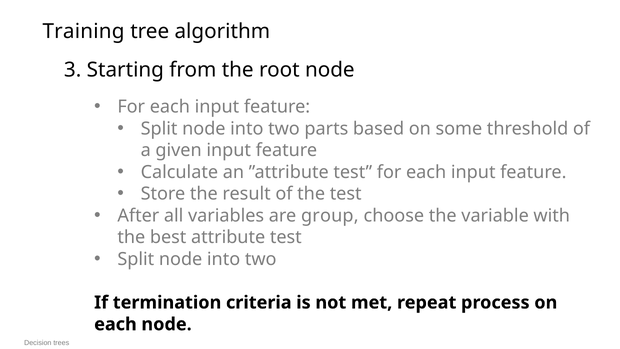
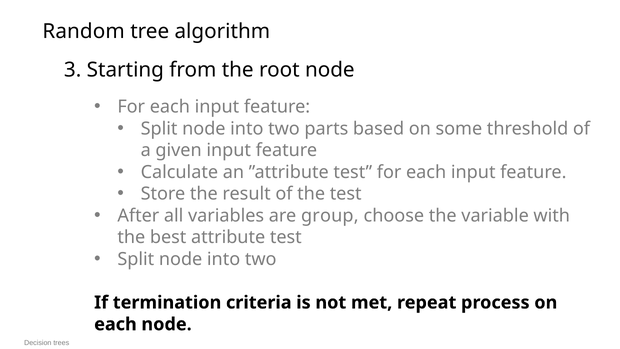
Training: Training -> Random
